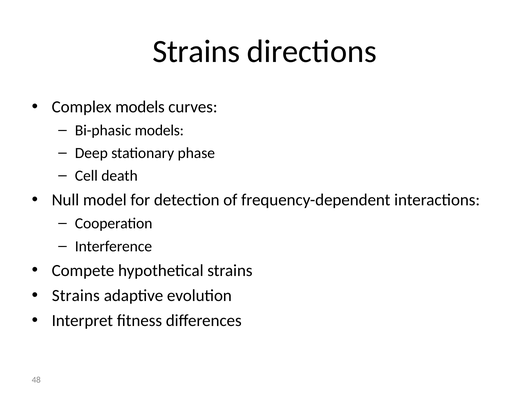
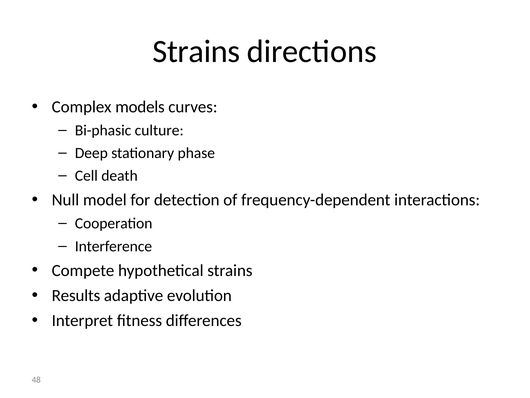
Bi-phasic models: models -> culture
Strains at (76, 295): Strains -> Results
